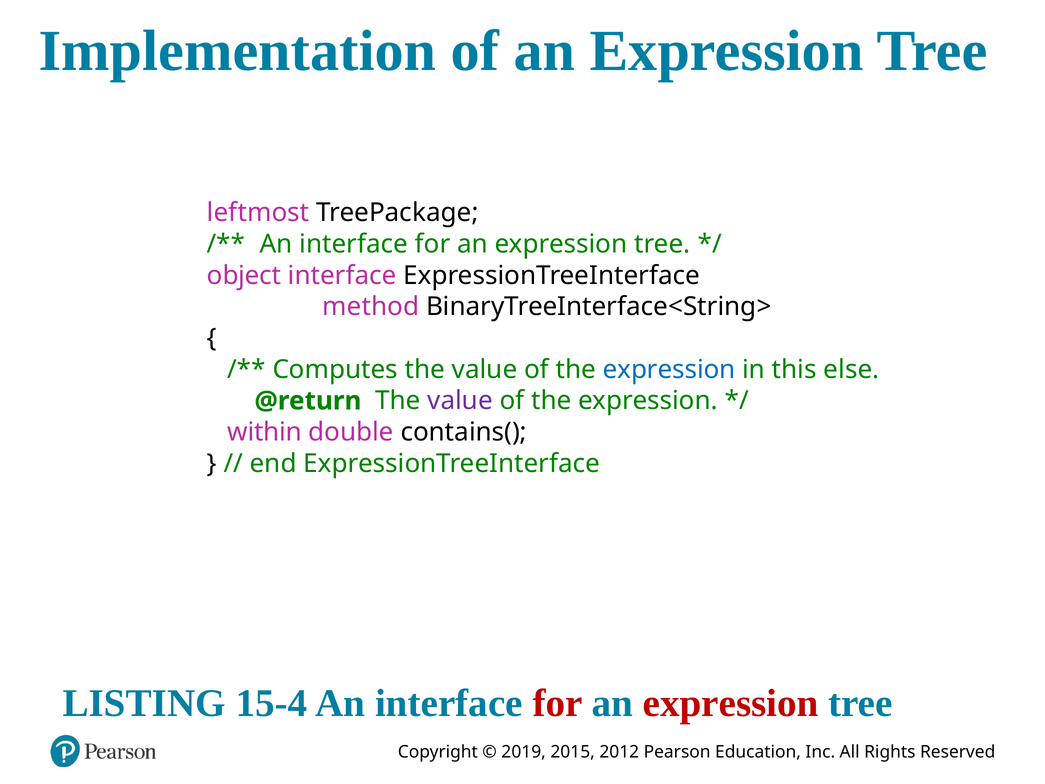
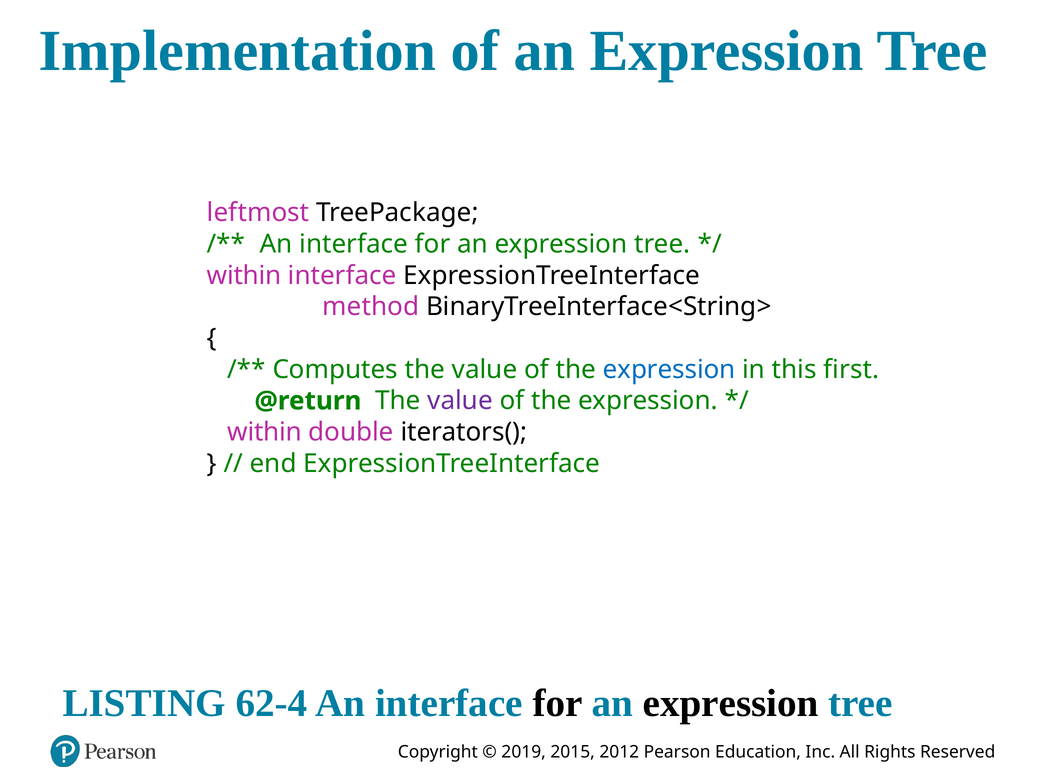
object at (244, 275): object -> within
else: else -> first
contains(: contains( -> iterators(
15-4: 15-4 -> 62-4
for at (558, 703) colour: red -> black
expression at (731, 703) colour: red -> black
